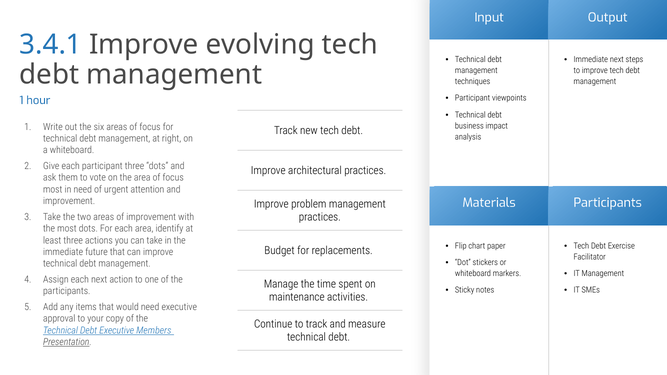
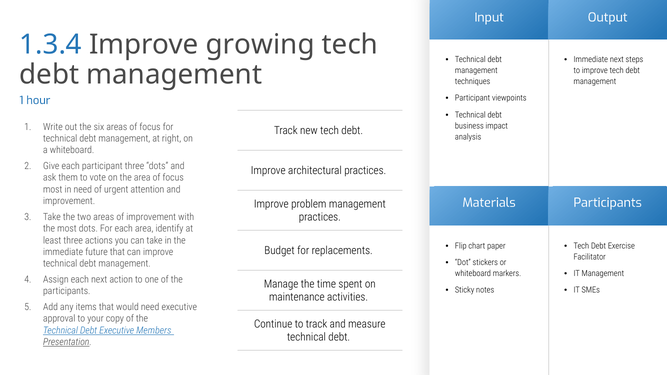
3.4.1: 3.4.1 -> 1.3.4
evolving: evolving -> growing
